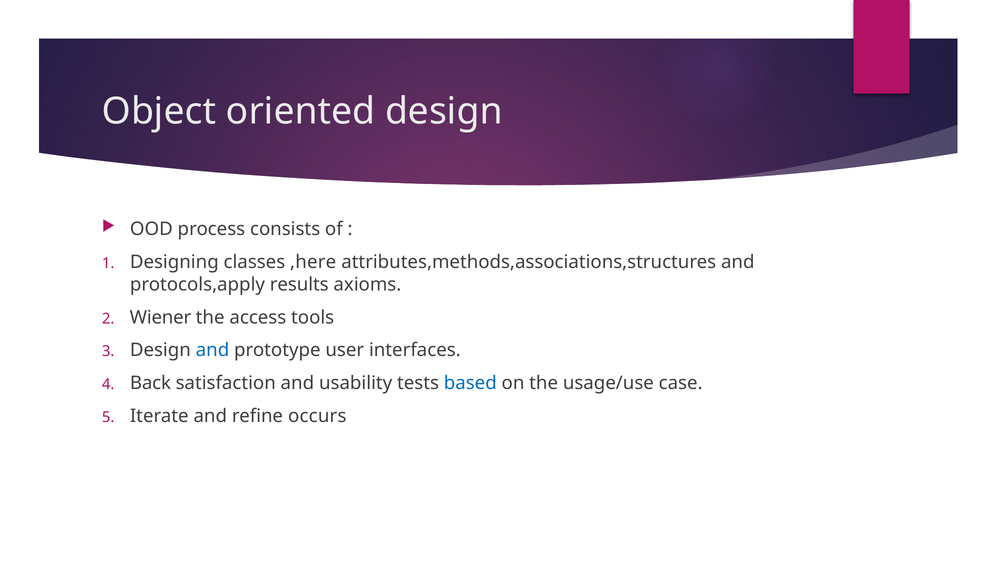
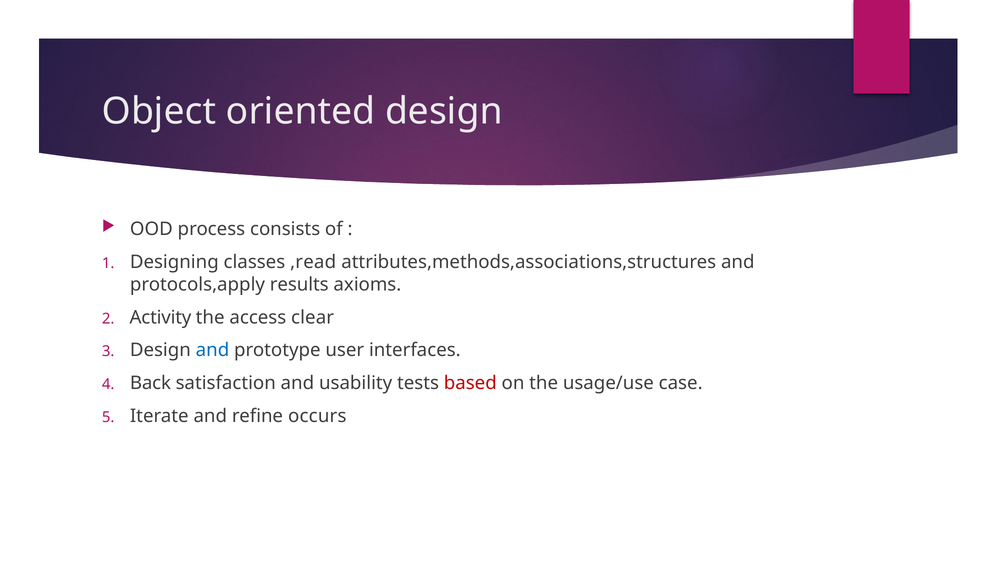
,here: ,here -> ,read
Wiener: Wiener -> Activity
tools: tools -> clear
based colour: blue -> red
